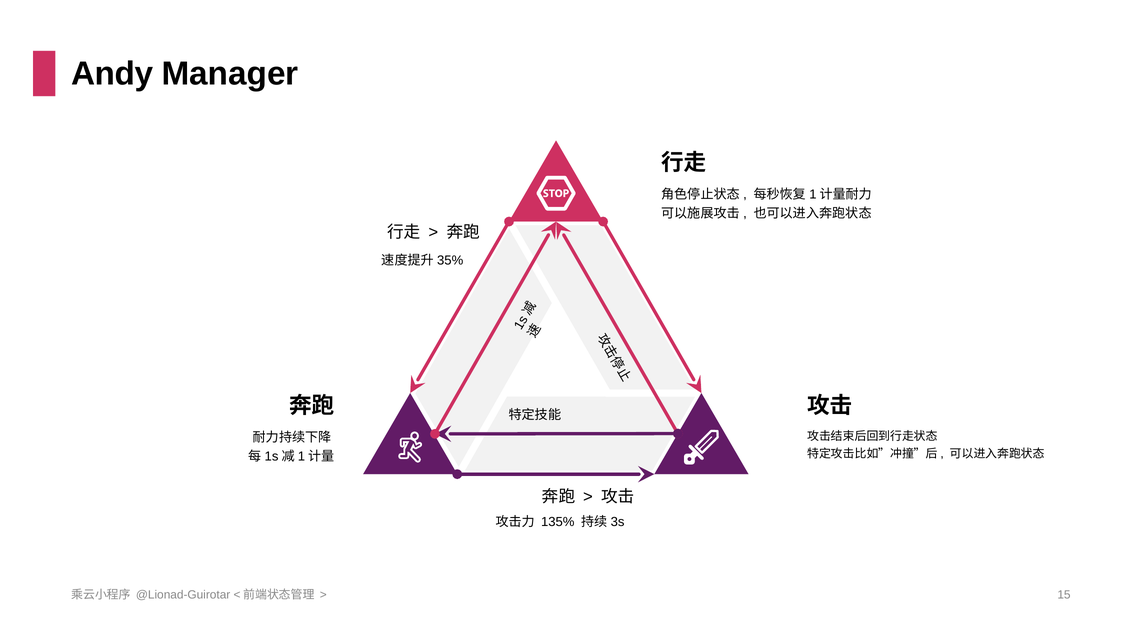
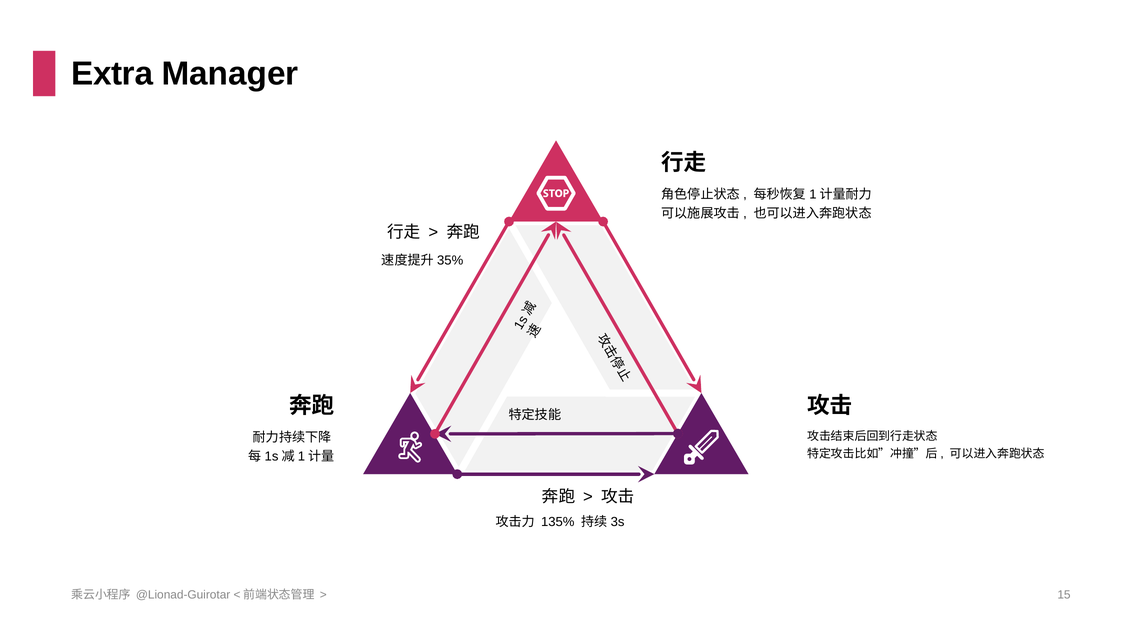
Andy: Andy -> Extra
